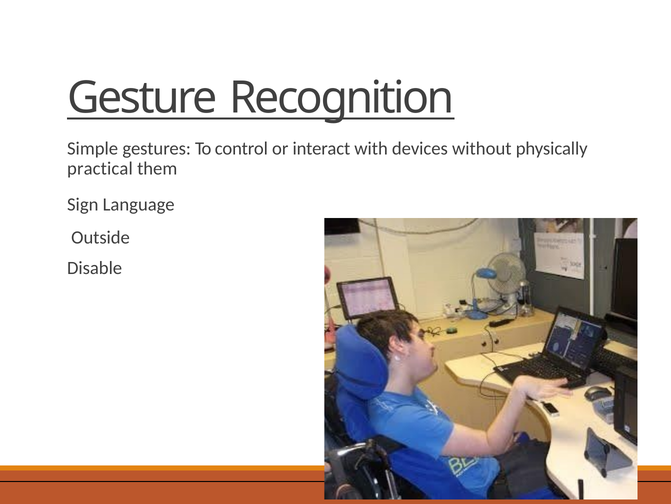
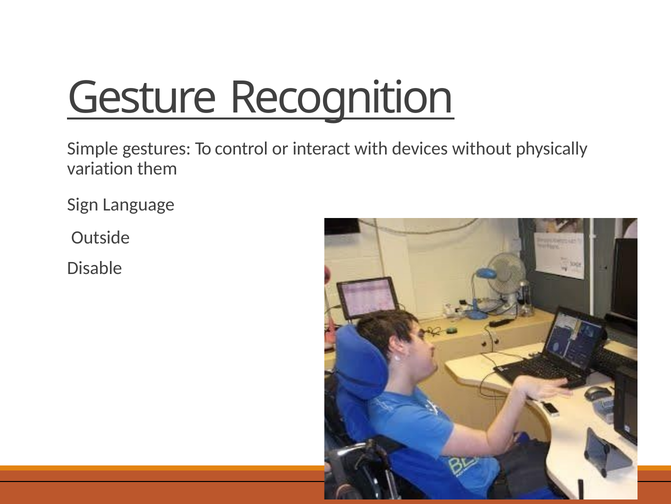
practical: practical -> variation
